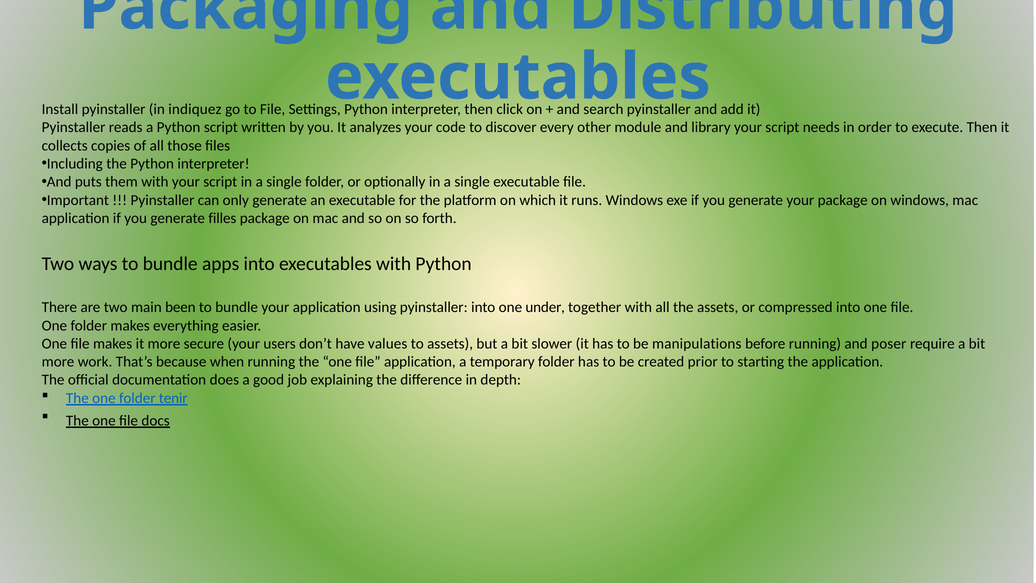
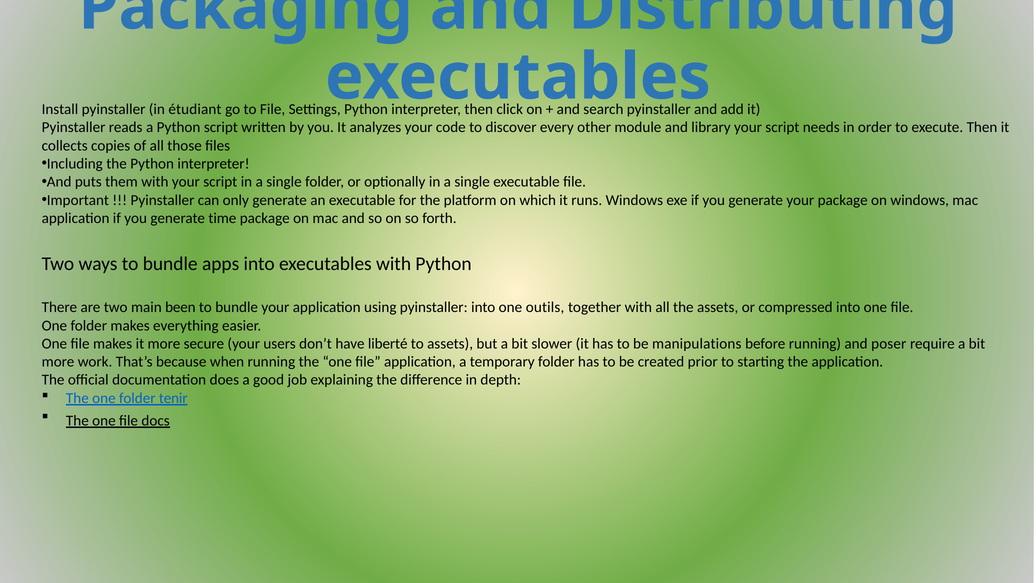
indiquez: indiquez -> étudiant
filles: filles -> time
under: under -> outils
values: values -> liberté
